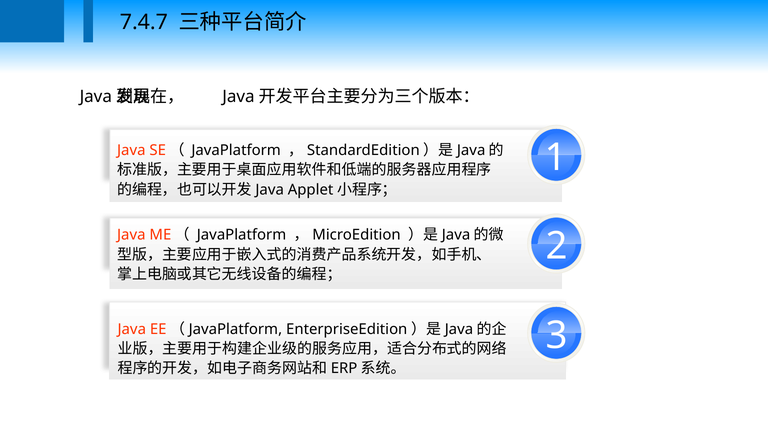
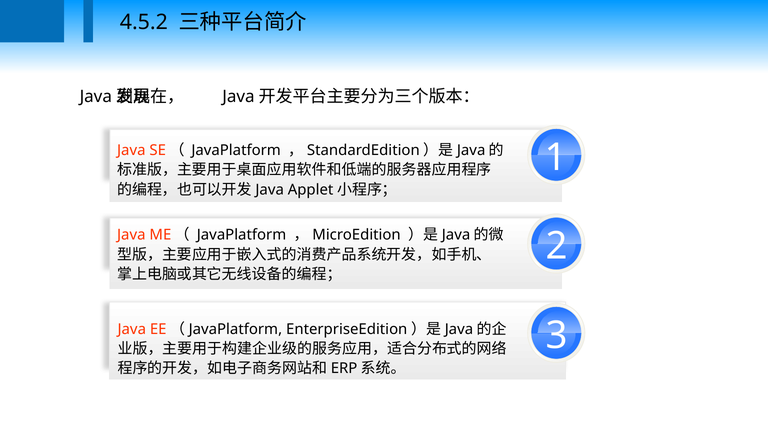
7.4.7: 7.4.7 -> 4.5.2
